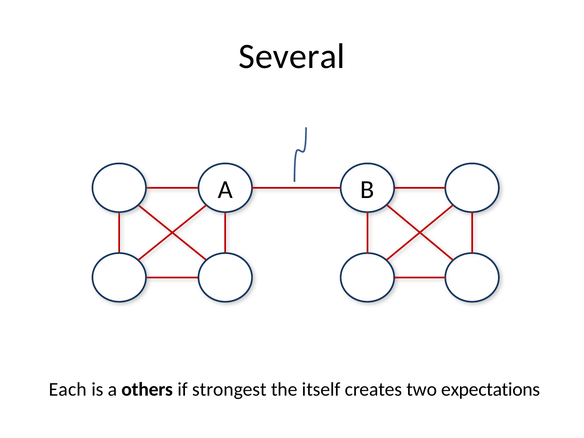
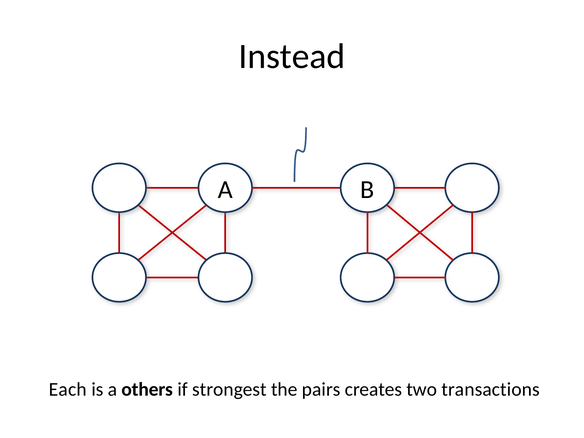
Several: Several -> Instead
itself: itself -> pairs
expectations: expectations -> transactions
